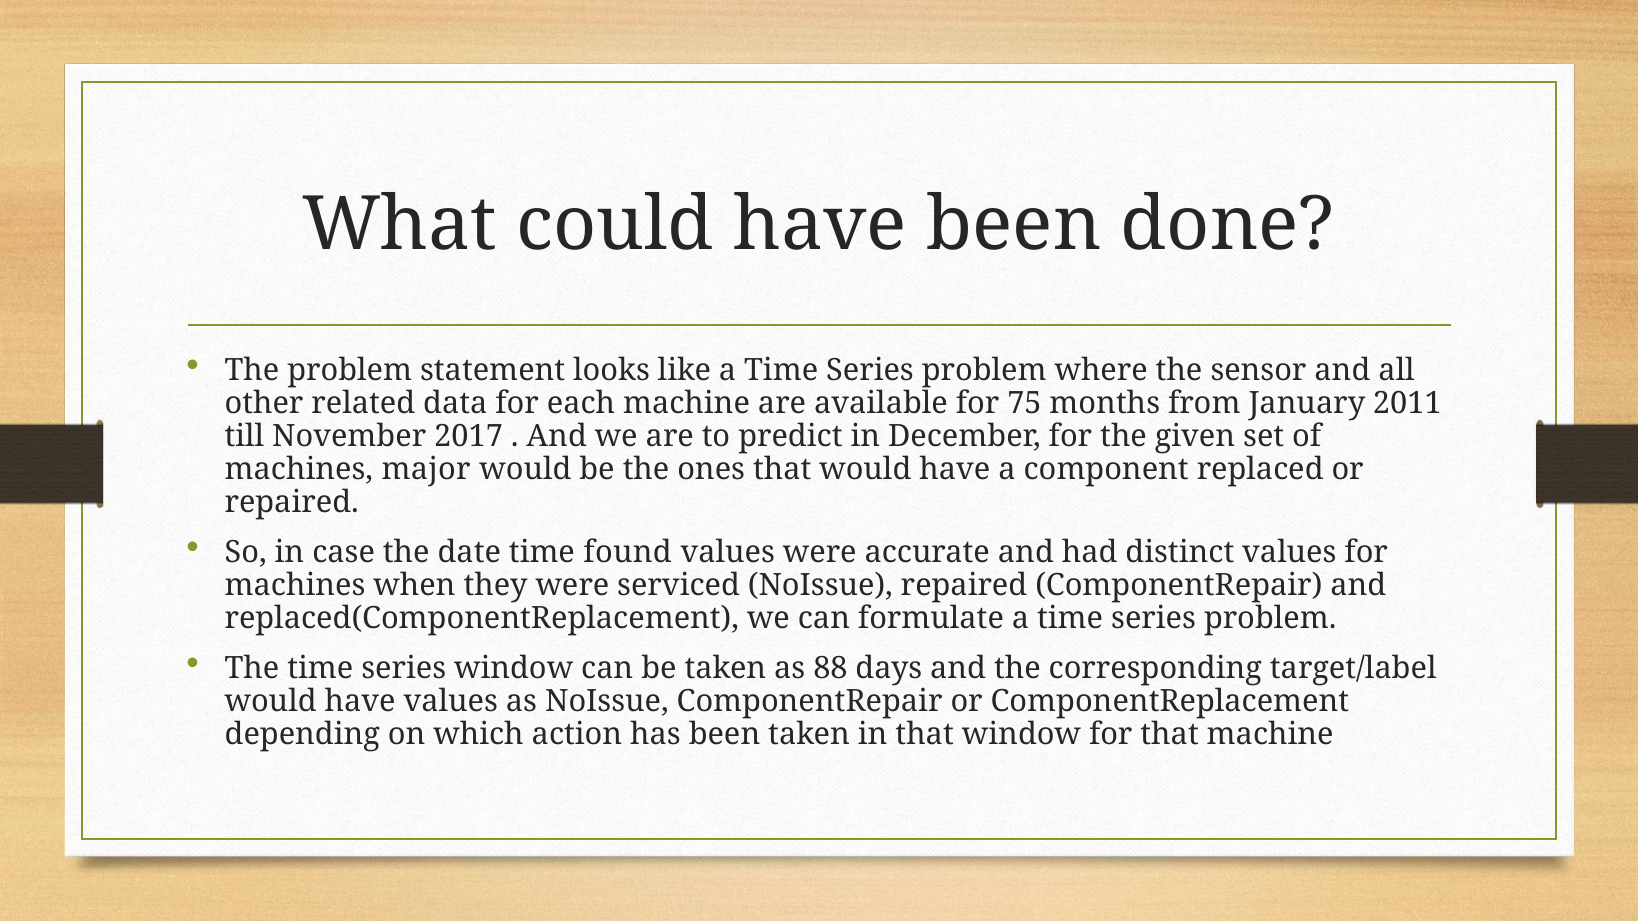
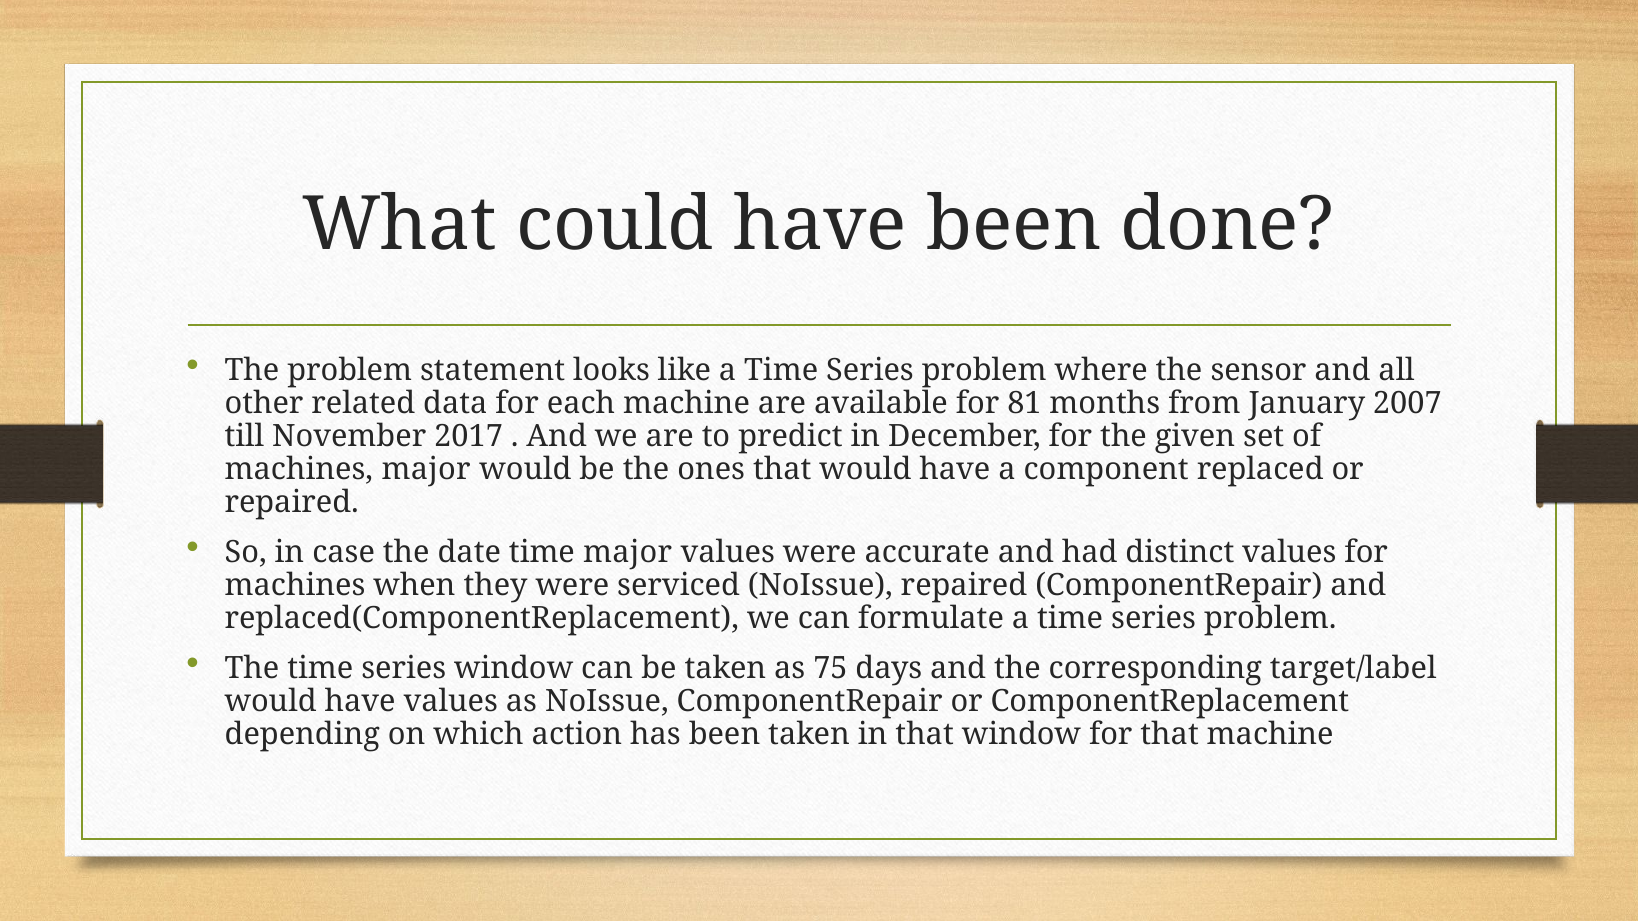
75: 75 -> 81
2011: 2011 -> 2007
time found: found -> major
88: 88 -> 75
